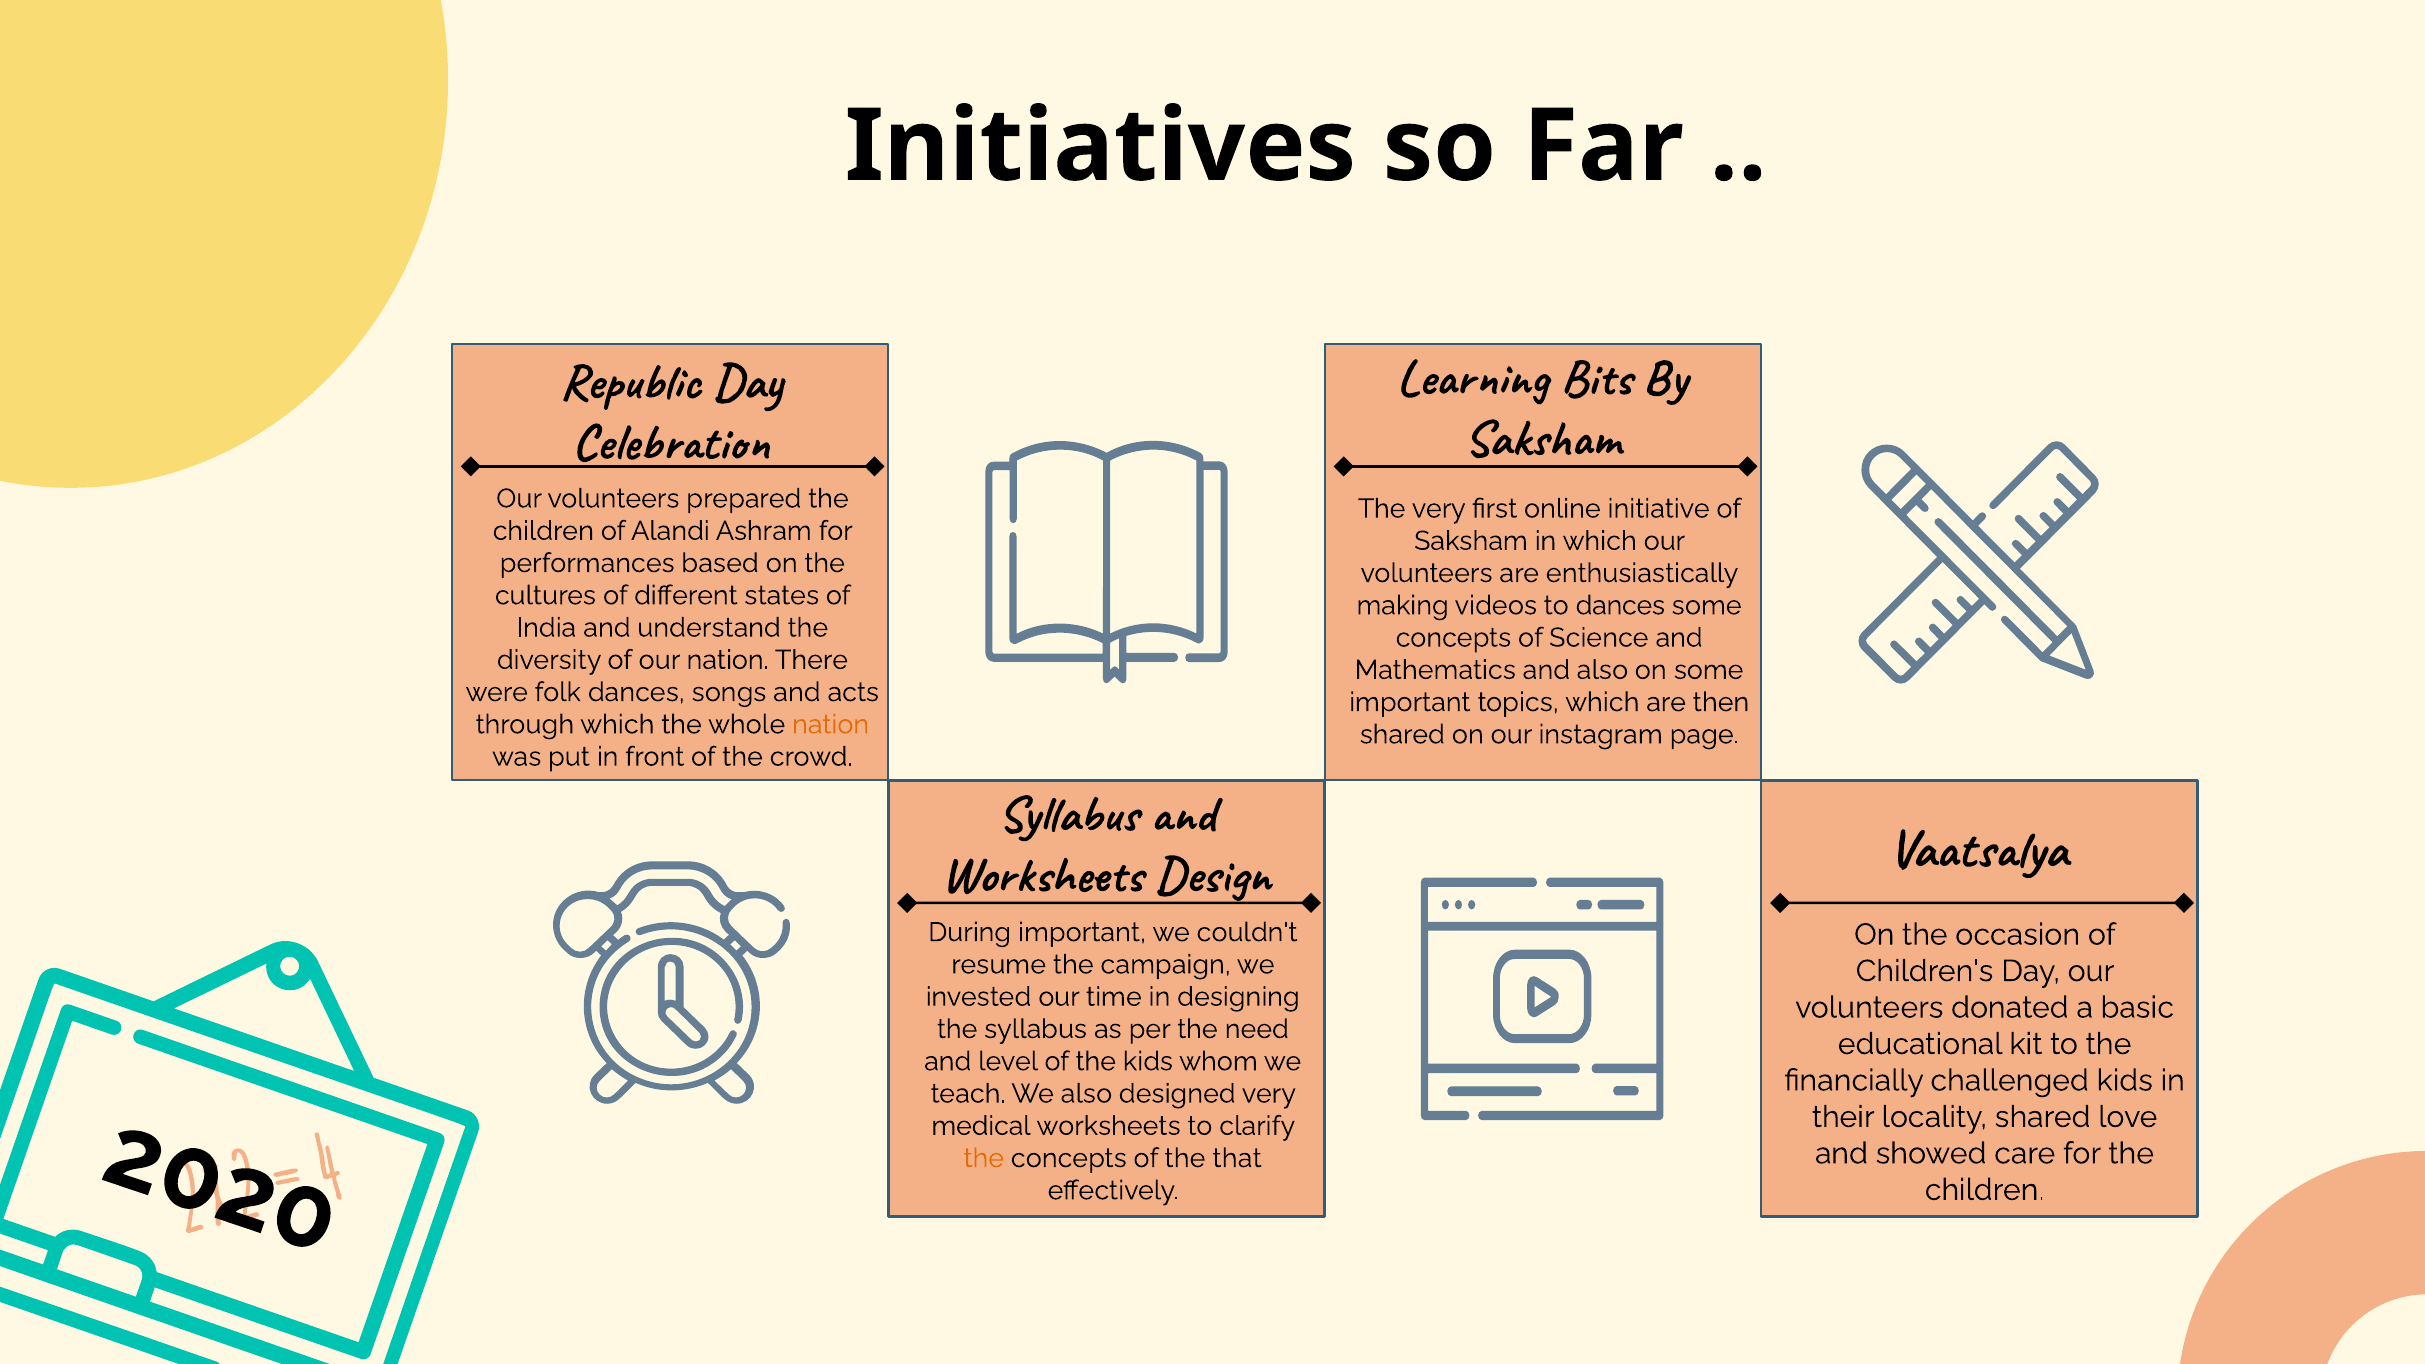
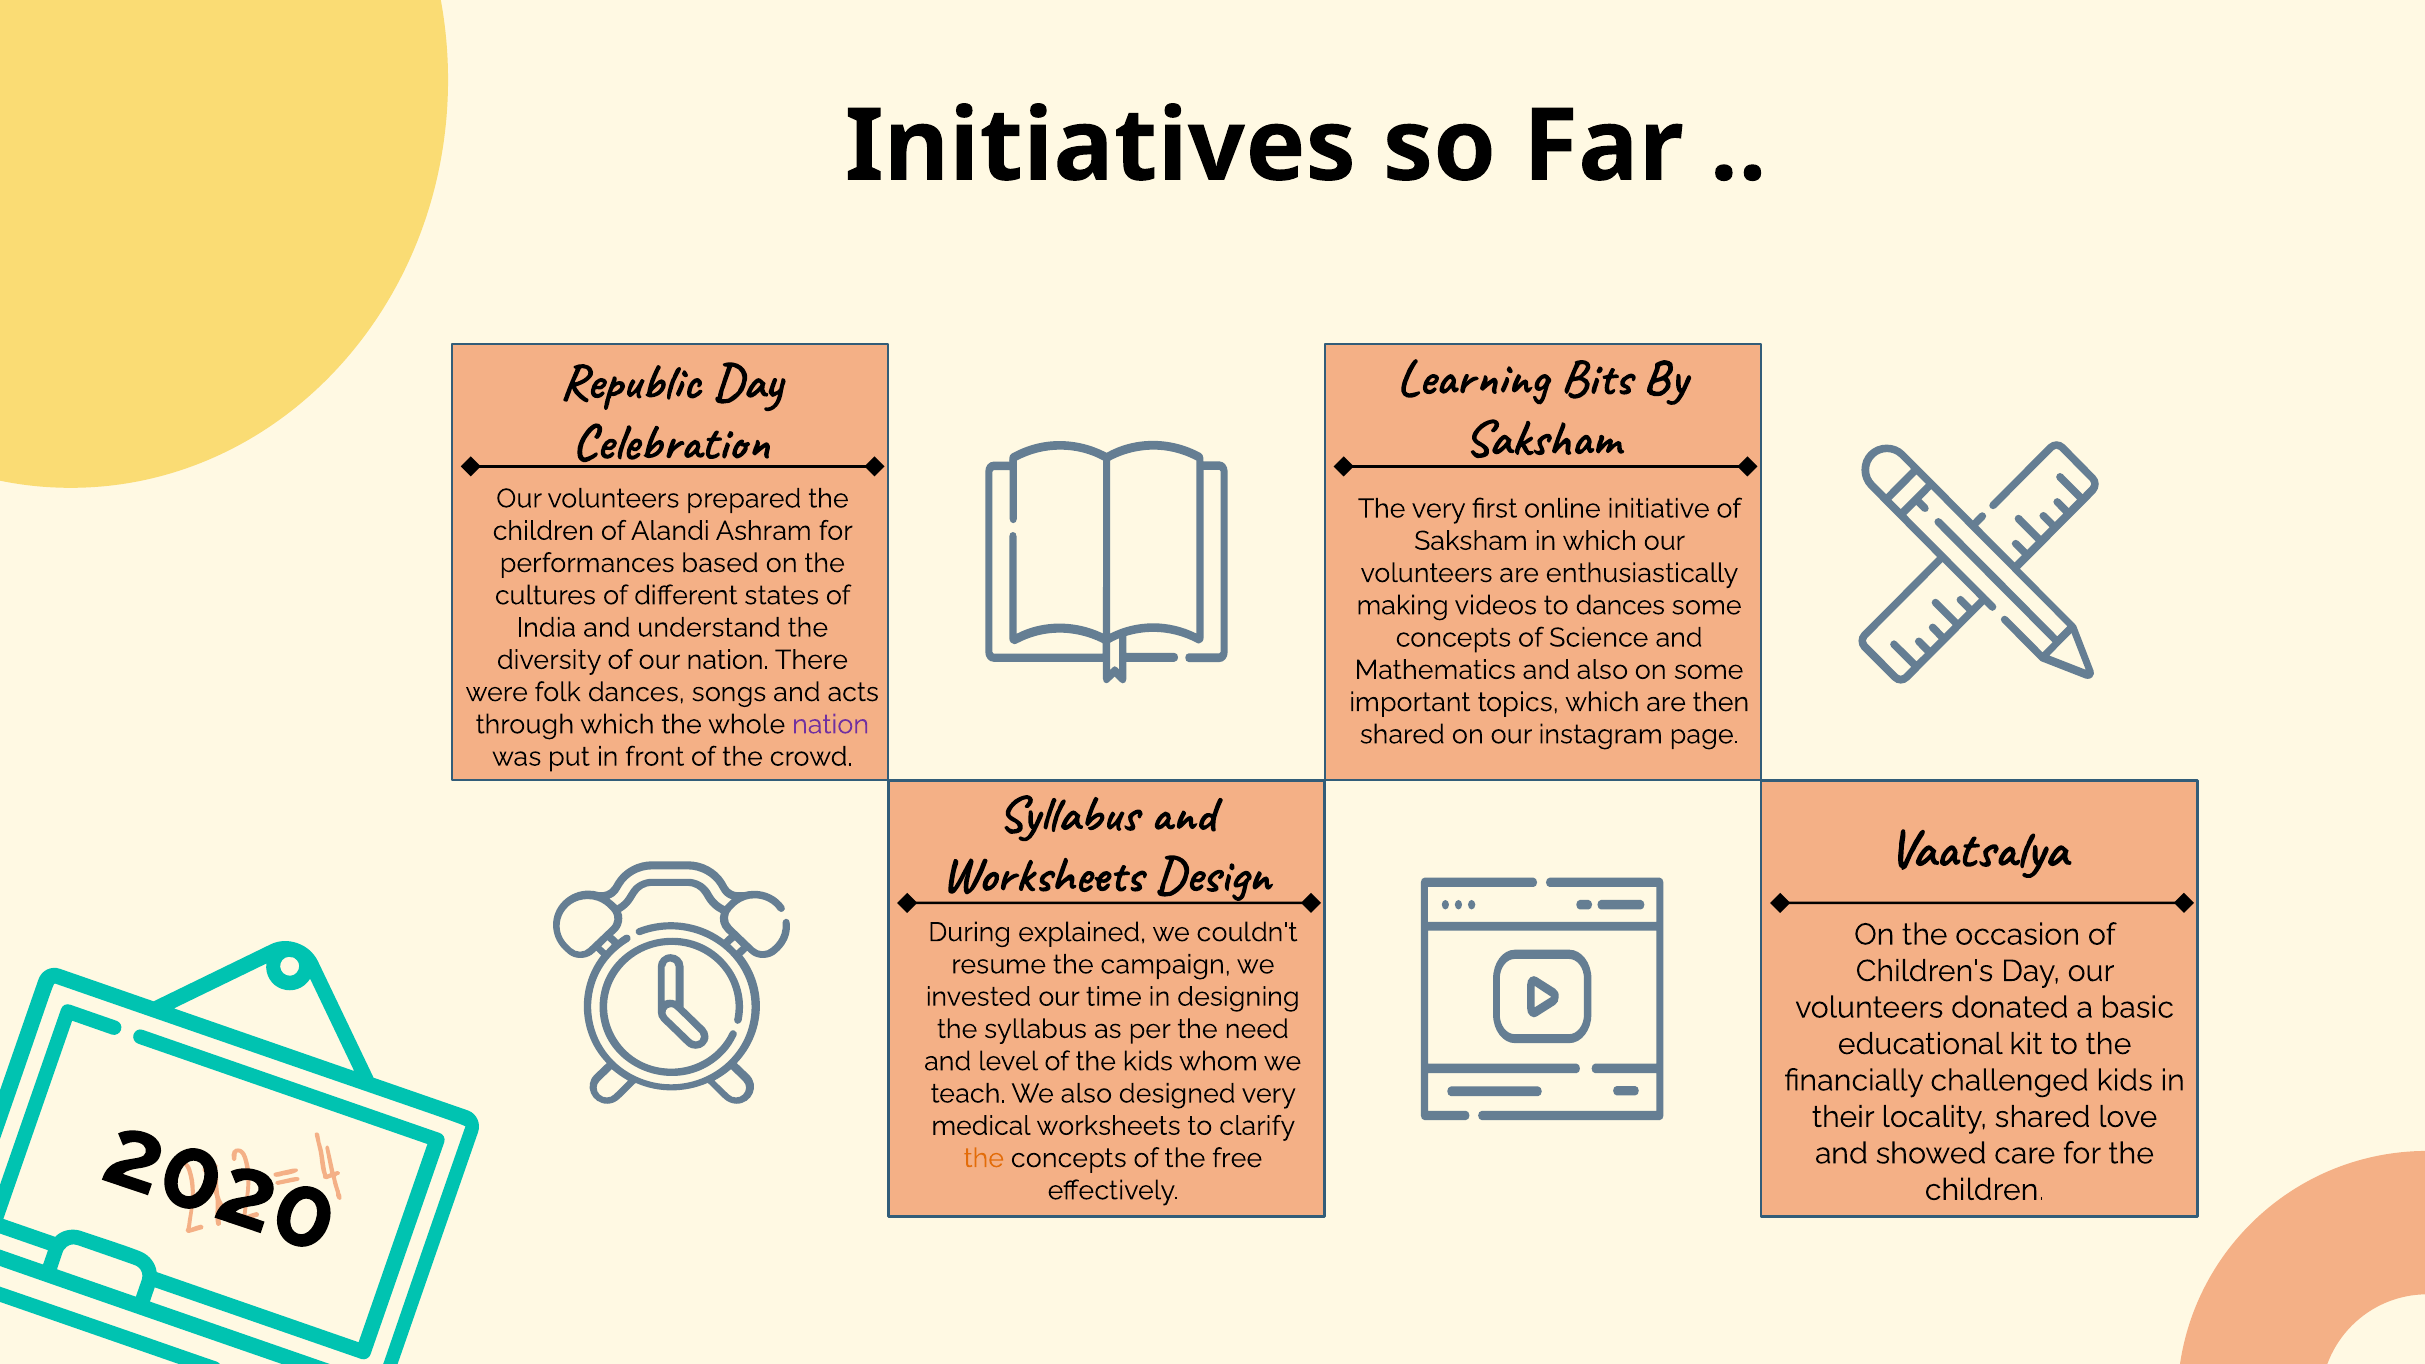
nation at (831, 725) colour: orange -> purple
During important: important -> explained
that: that -> free
